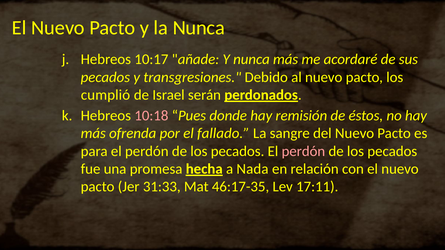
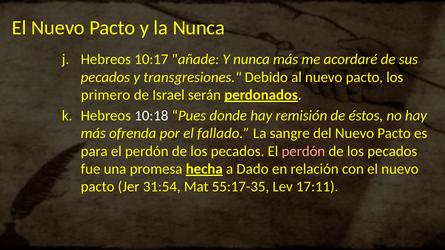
cumplió: cumplió -> primero
10:18 colour: pink -> white
Nada: Nada -> Dado
31:33: 31:33 -> 31:54
46:17-35: 46:17-35 -> 55:17-35
